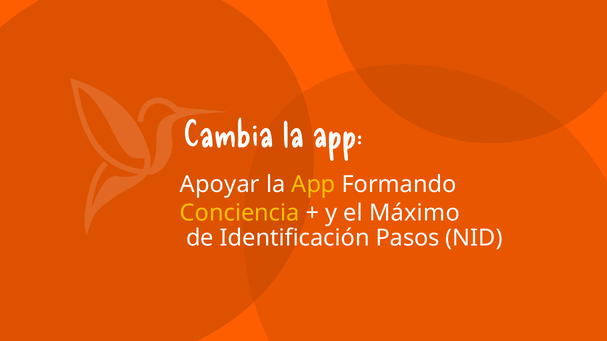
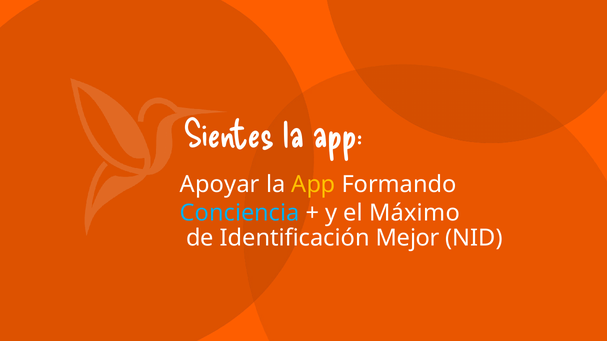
Cambia: Cambia -> Sientes
Conciencia colour: yellow -> light blue
Pasos: Pasos -> Mejor
